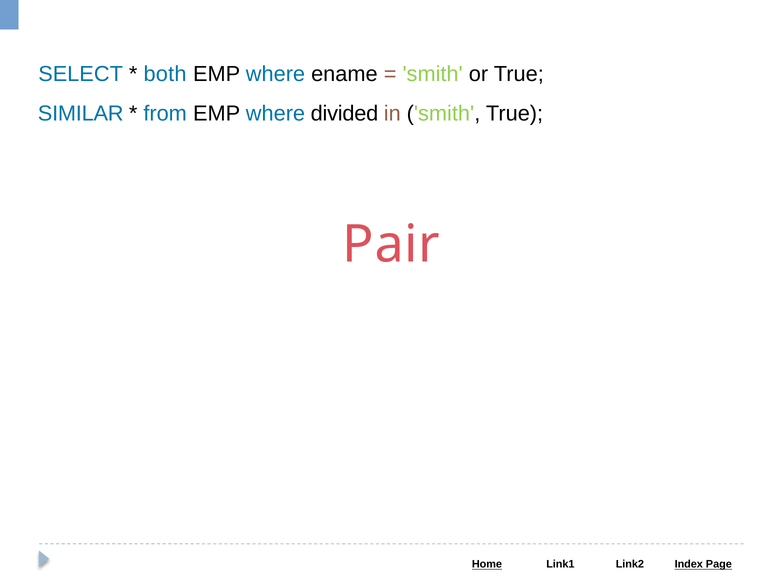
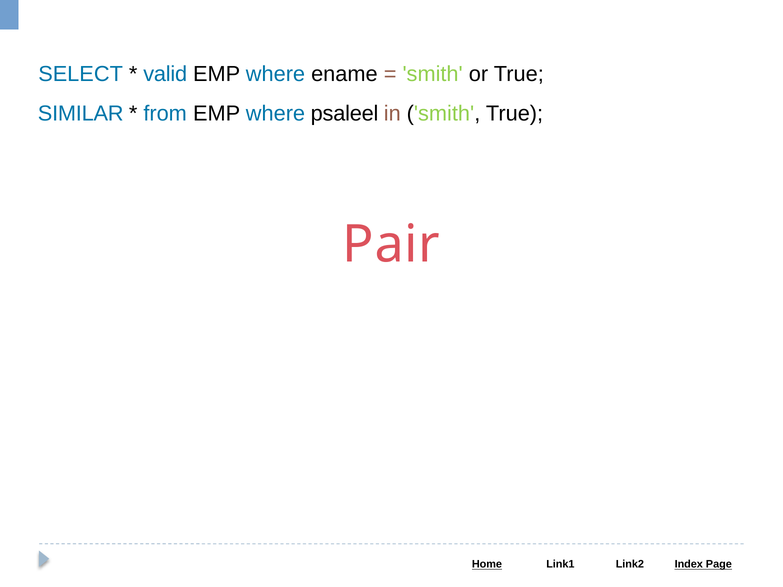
both: both -> valid
divided: divided -> psaleel
